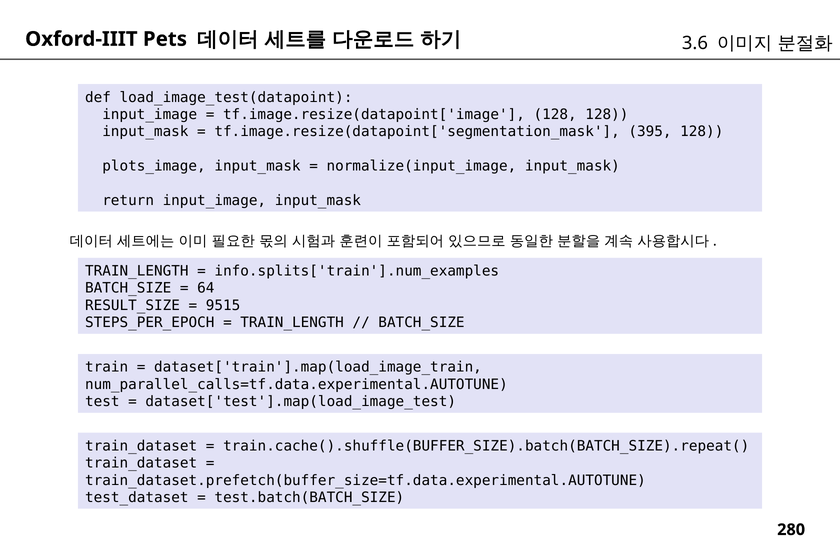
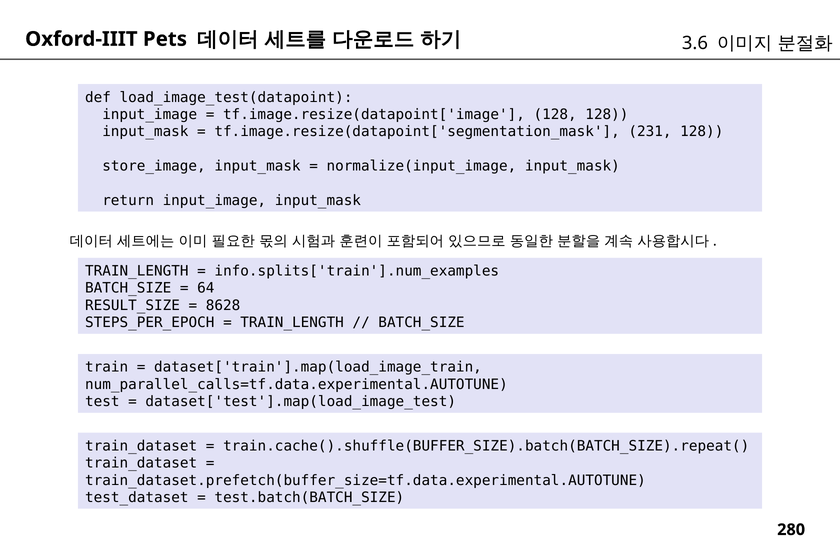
395: 395 -> 231
plots_image: plots_image -> store_image
9515: 9515 -> 8628
